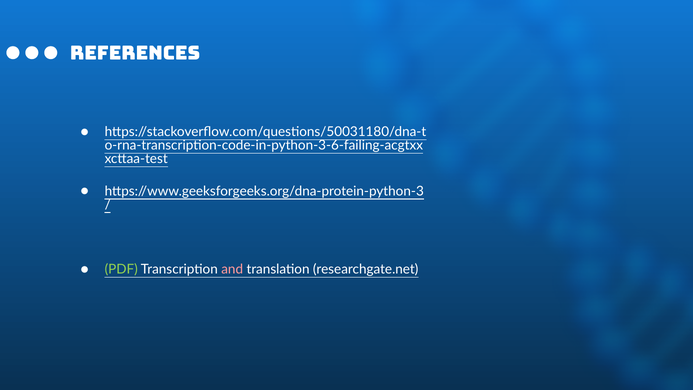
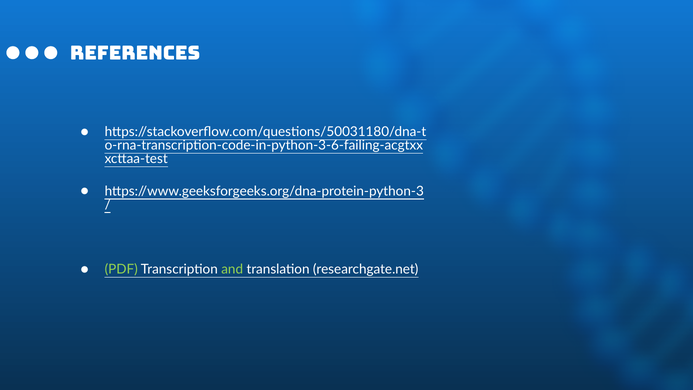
and colour: pink -> light green
